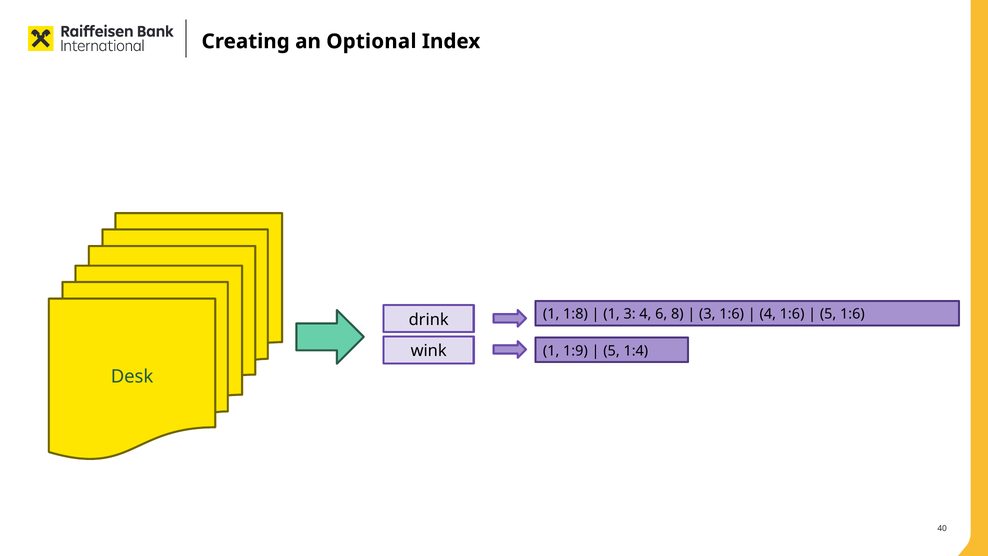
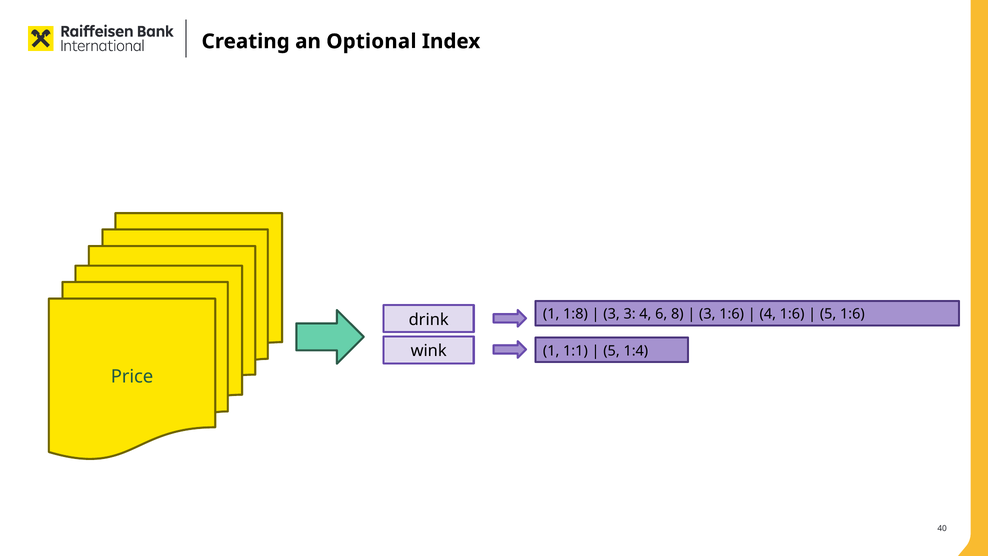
1 at (612, 314): 1 -> 3
1:9: 1:9 -> 1:1
Desk: Desk -> Price
